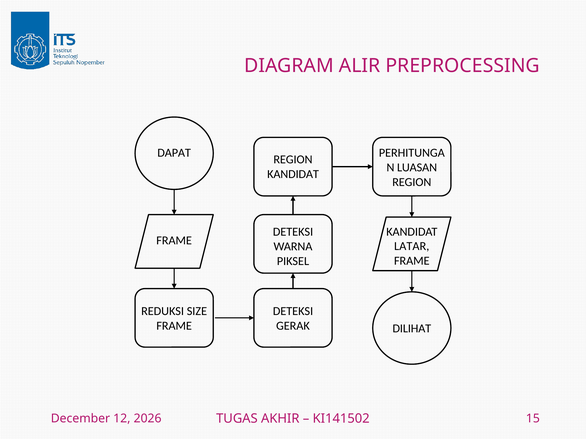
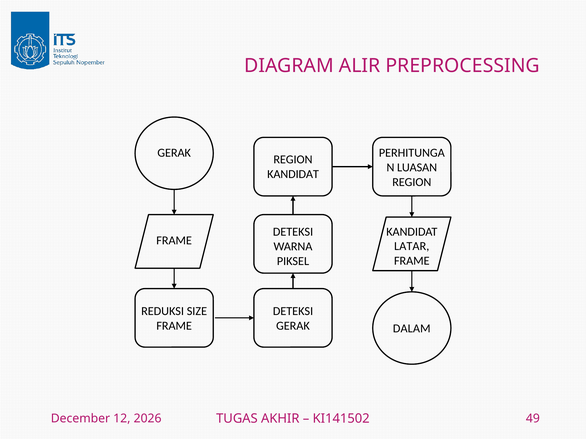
DAPAT at (174, 153): DAPAT -> GERAK
DILIHAT: DILIHAT -> DALAM
15: 15 -> 49
